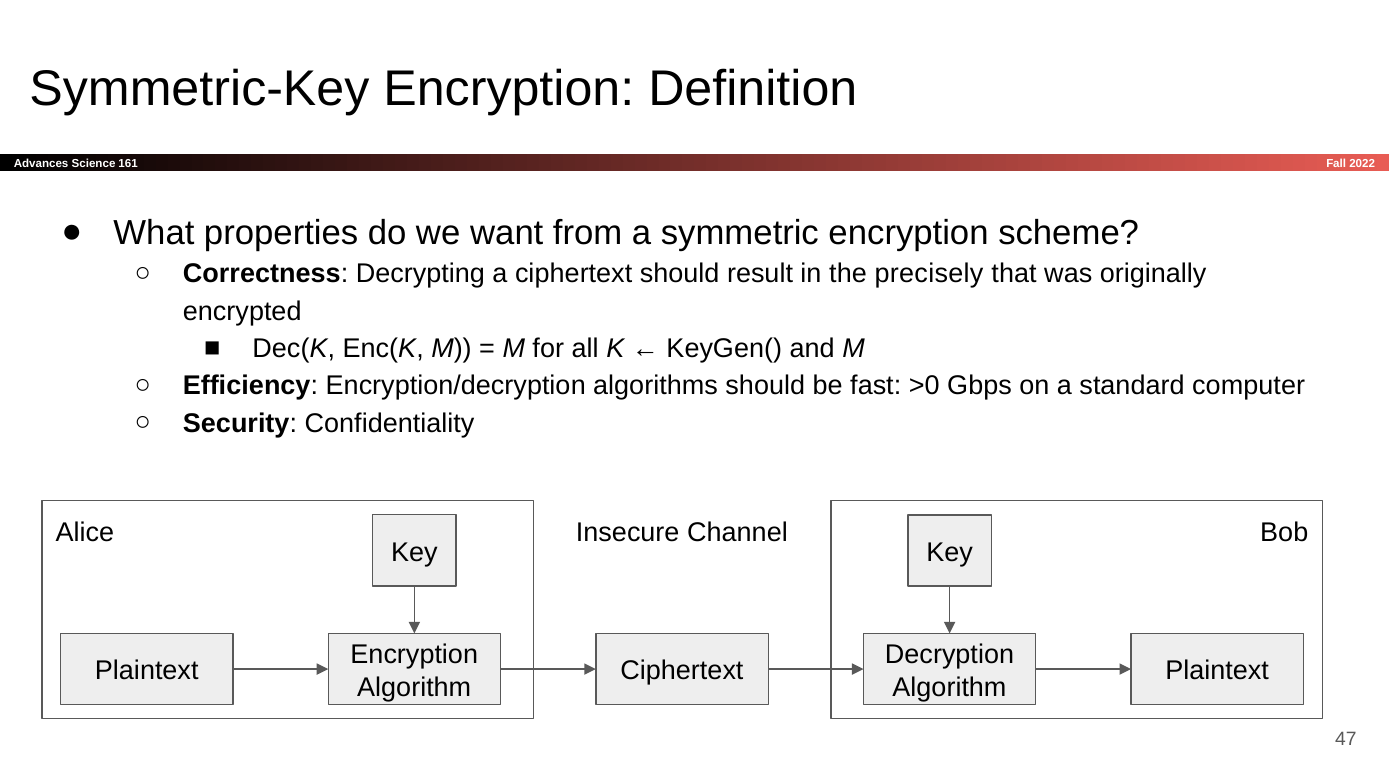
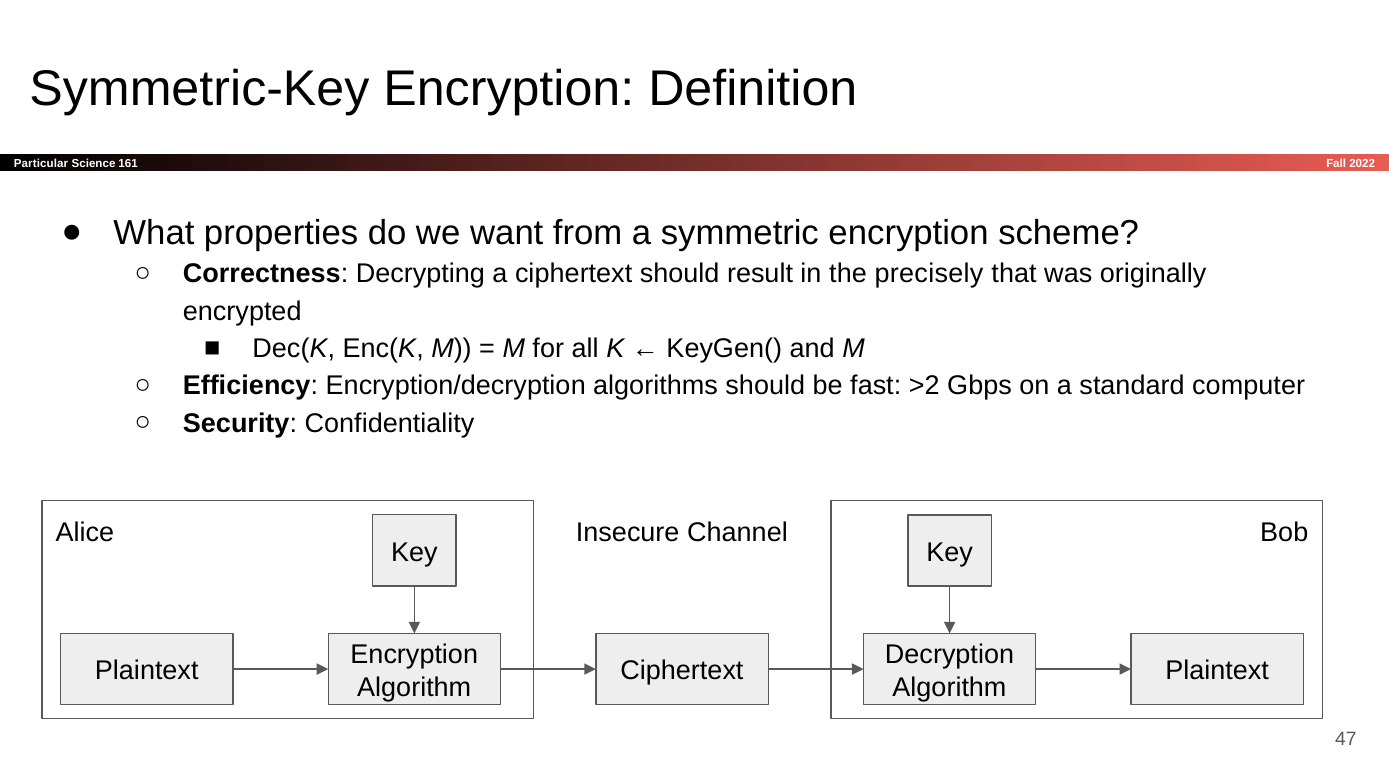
Advances: Advances -> Particular
>0: >0 -> >2
